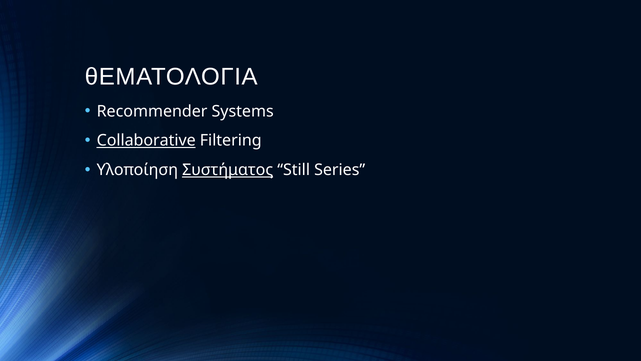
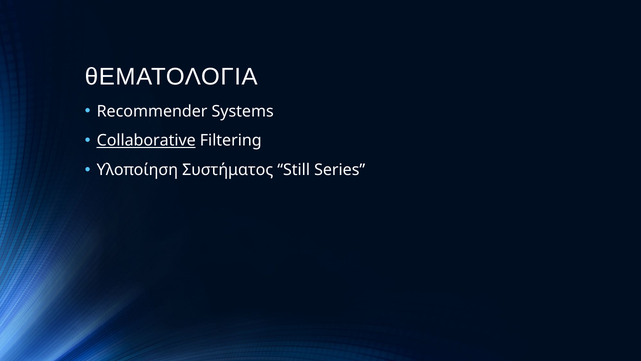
Συστήματος underline: present -> none
